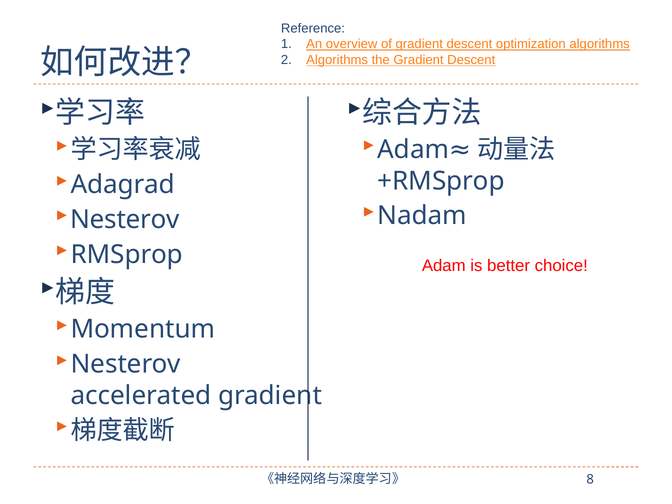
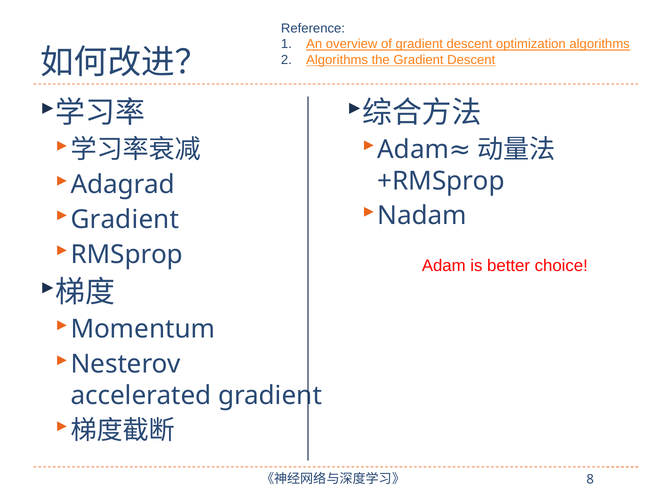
Nesterov at (125, 220): Nesterov -> Gradient
